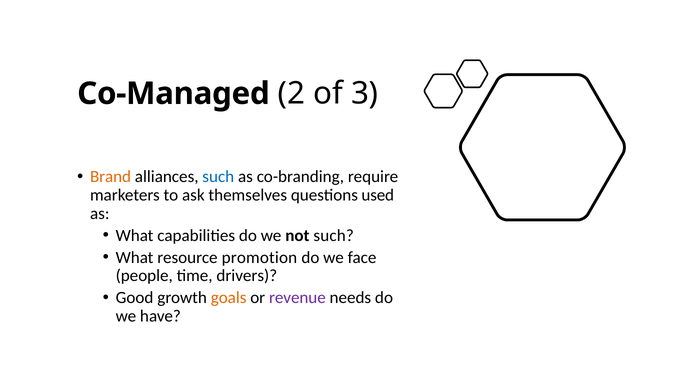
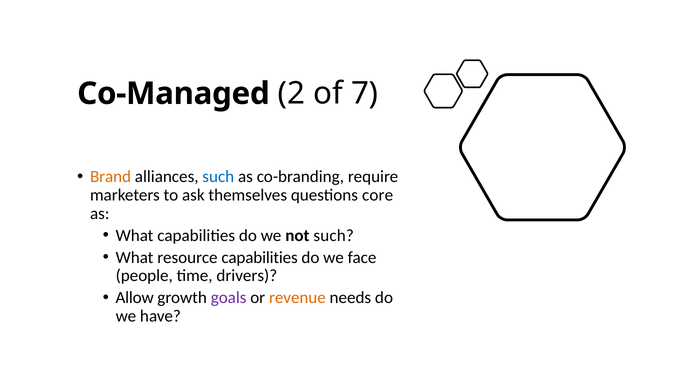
3: 3 -> 7
used: used -> core
resource promotion: promotion -> capabilities
Good: Good -> Allow
goals colour: orange -> purple
revenue colour: purple -> orange
